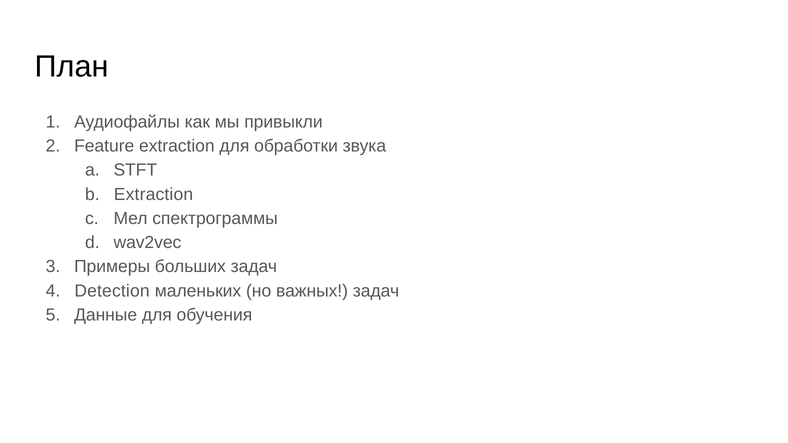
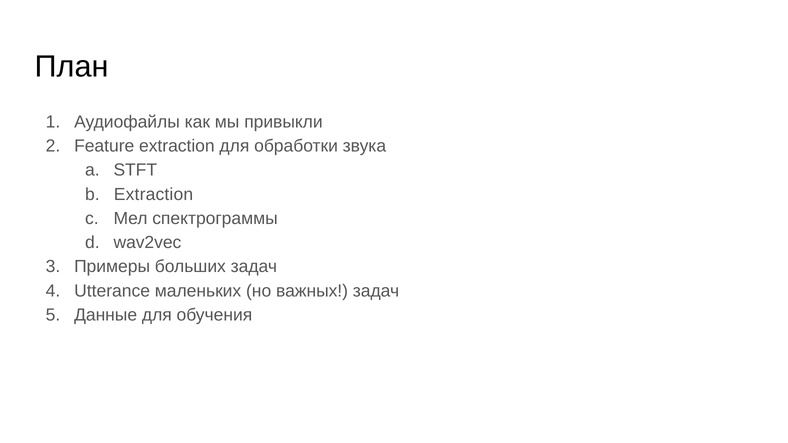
Detection: Detection -> Utterance
